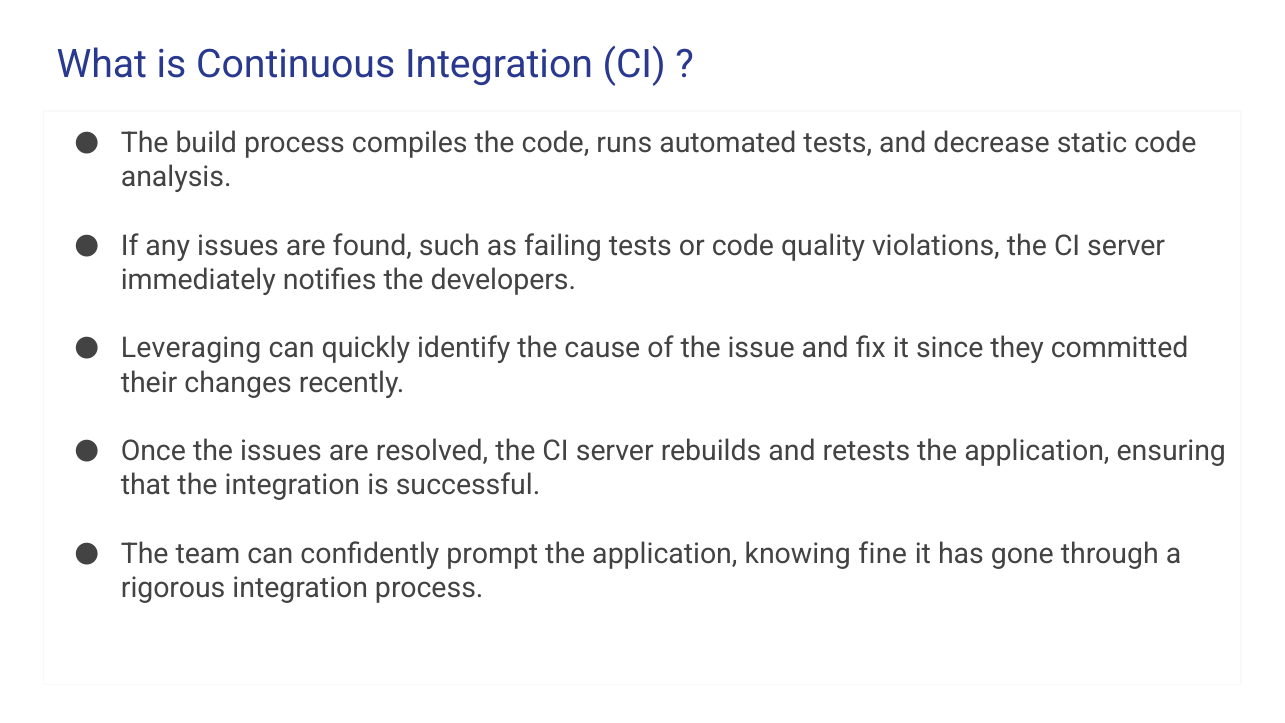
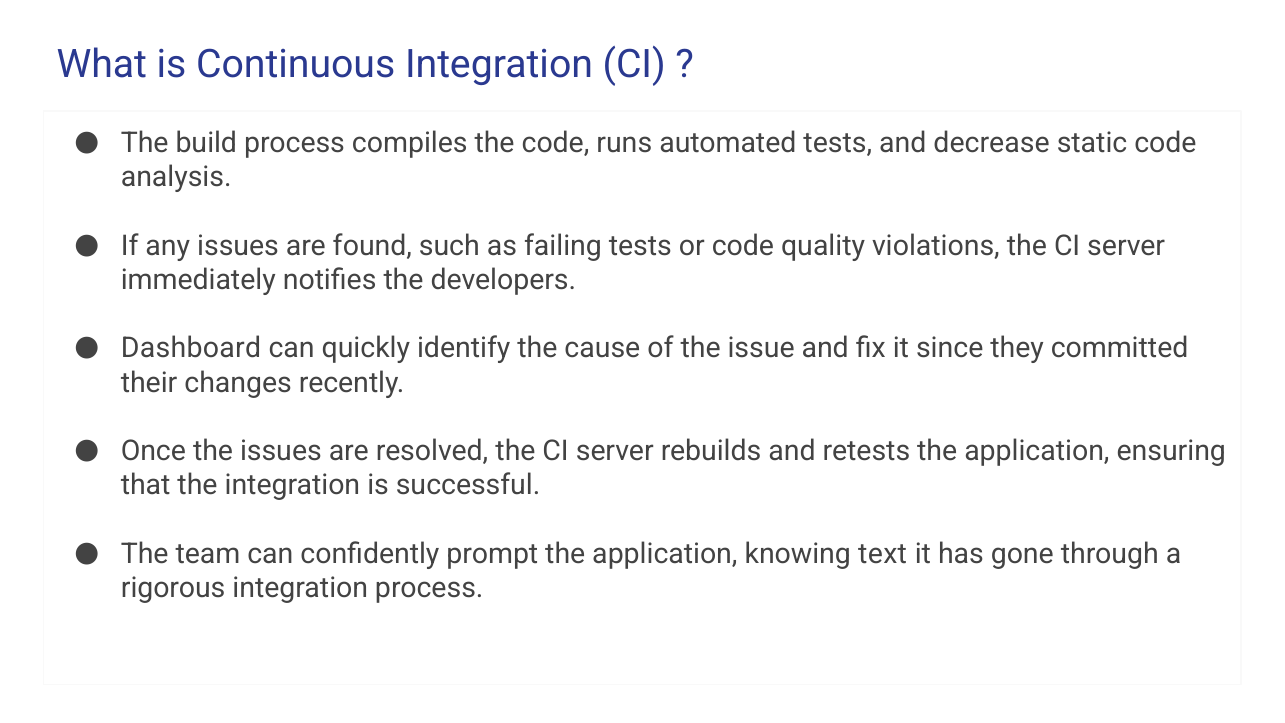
Leveraging: Leveraging -> Dashboard
fine: fine -> text
